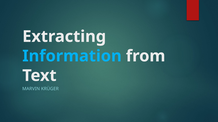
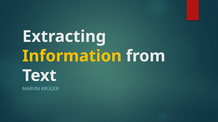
Information colour: light blue -> yellow
